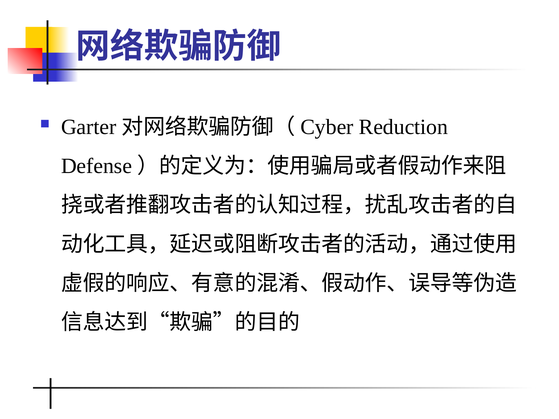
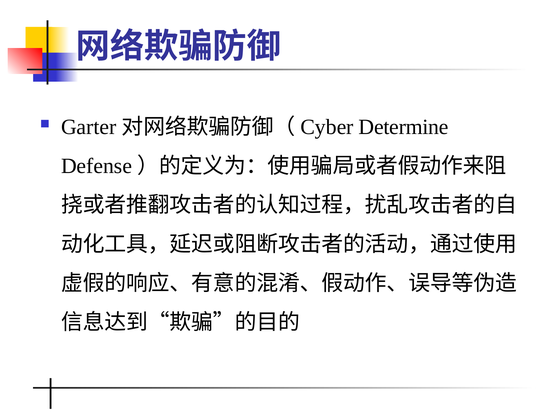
Reduction: Reduction -> Determine
